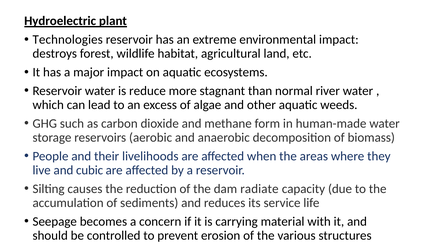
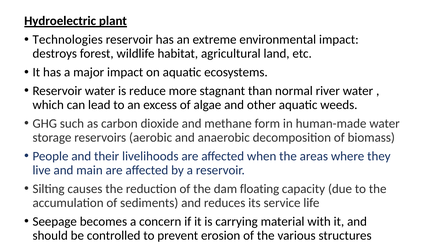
cubic: cubic -> main
radiate: radiate -> floating
